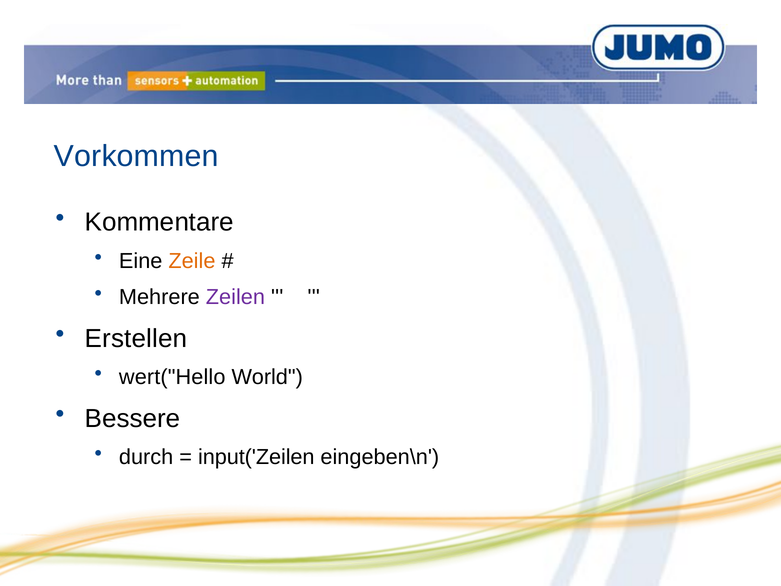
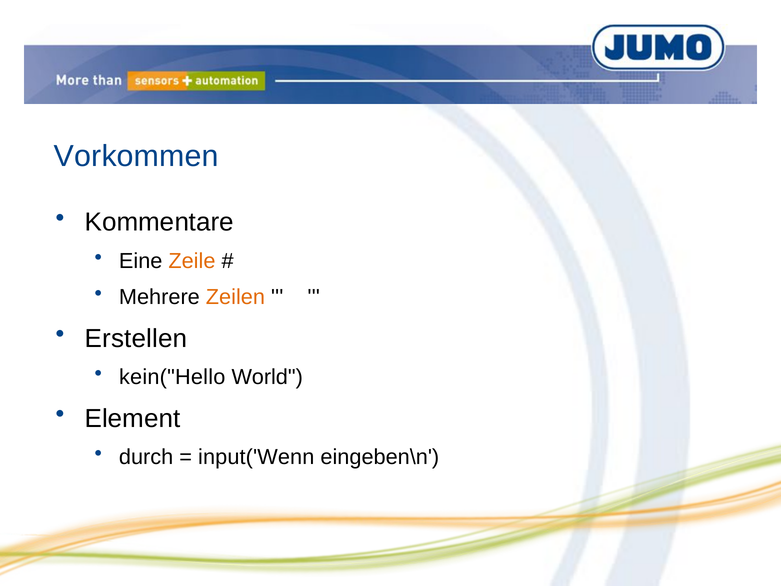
Zeilen colour: purple -> orange
wert("Hello: wert("Hello -> kein("Hello
Bessere: Bessere -> Element
input('Zeilen: input('Zeilen -> input('Wenn
